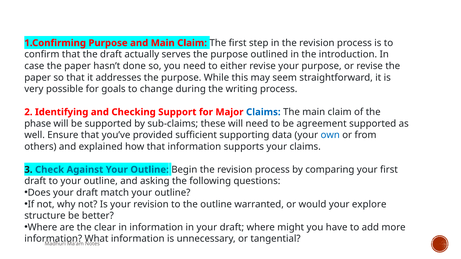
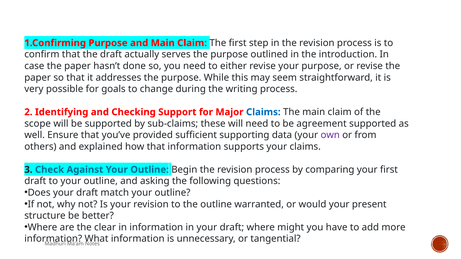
phase: phase -> scope
own colour: blue -> purple
explore: explore -> present
